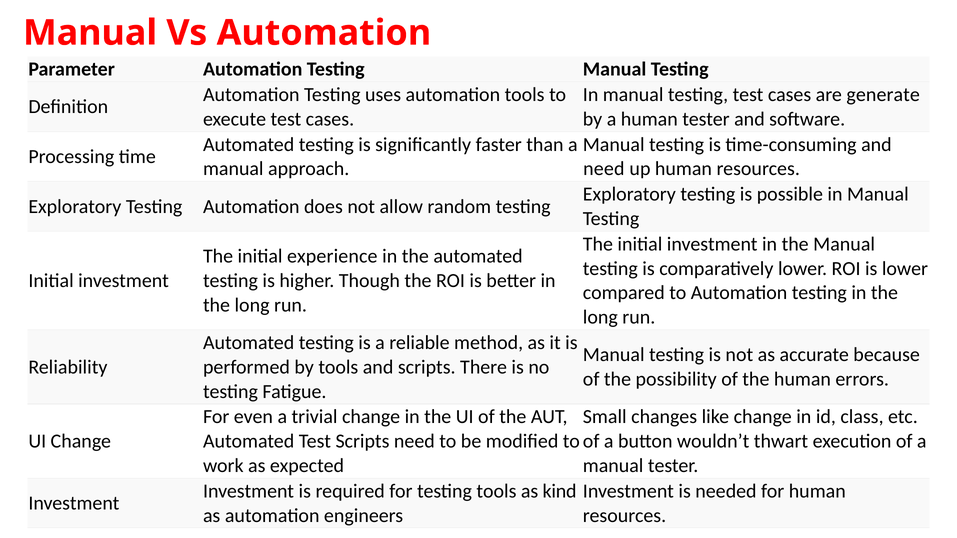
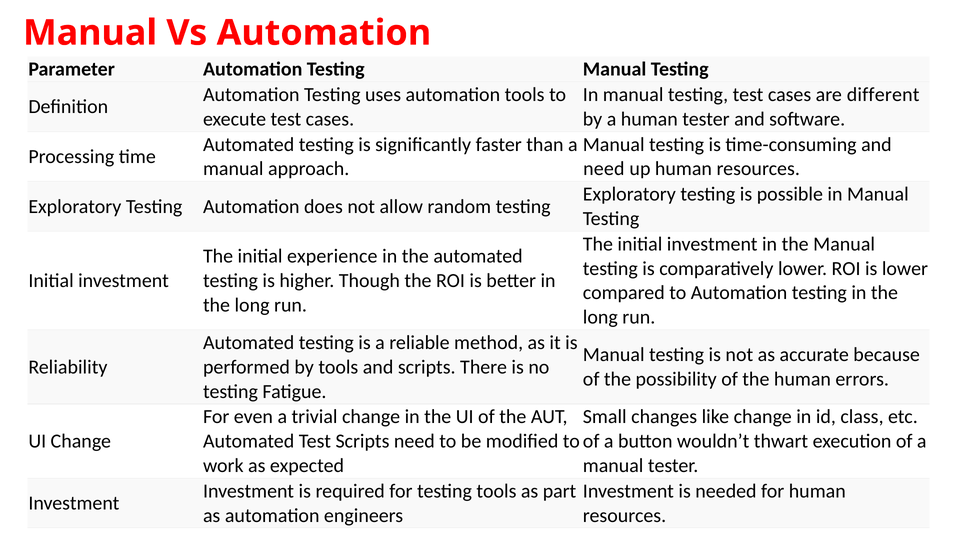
generate: generate -> different
kind: kind -> part
